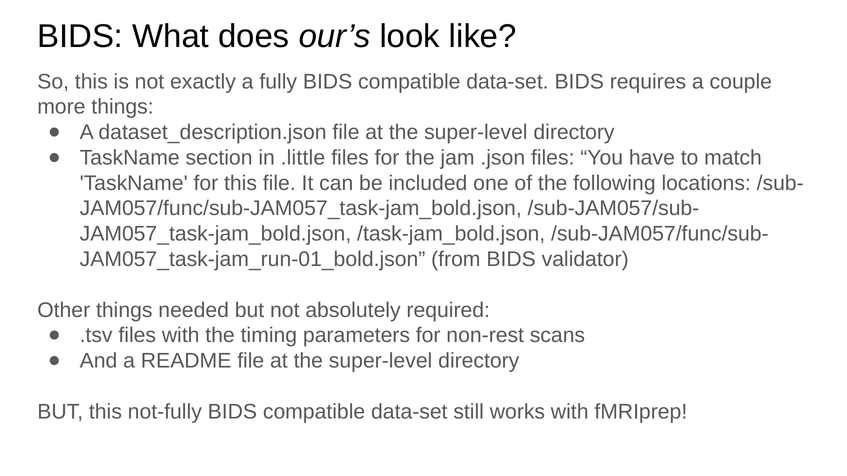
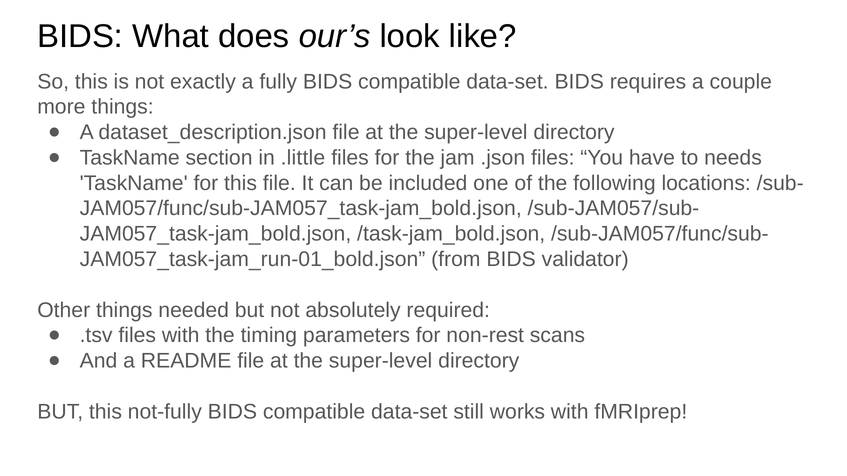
match: match -> needs
